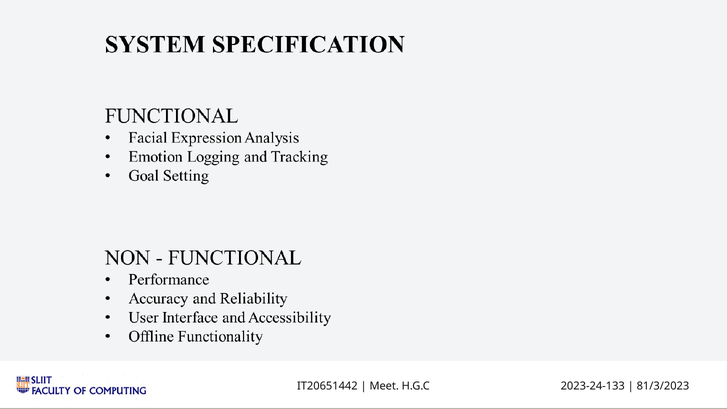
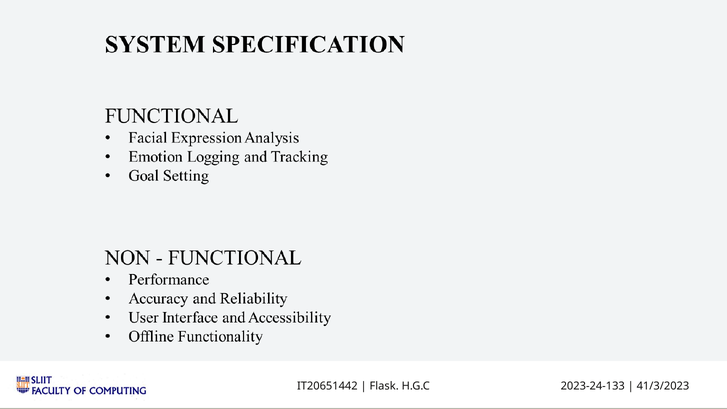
Meet: Meet -> Flask
81/3/2023: 81/3/2023 -> 41/3/2023
